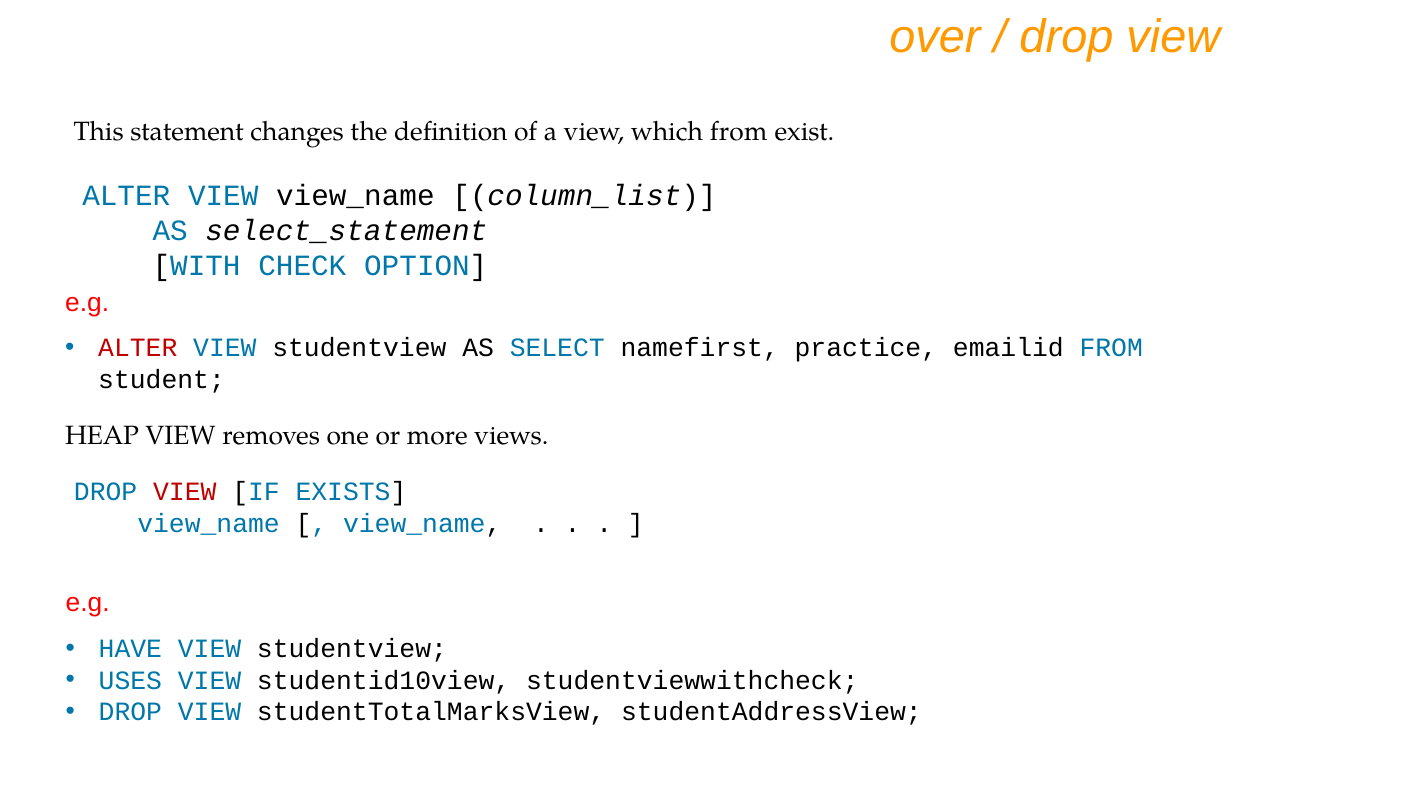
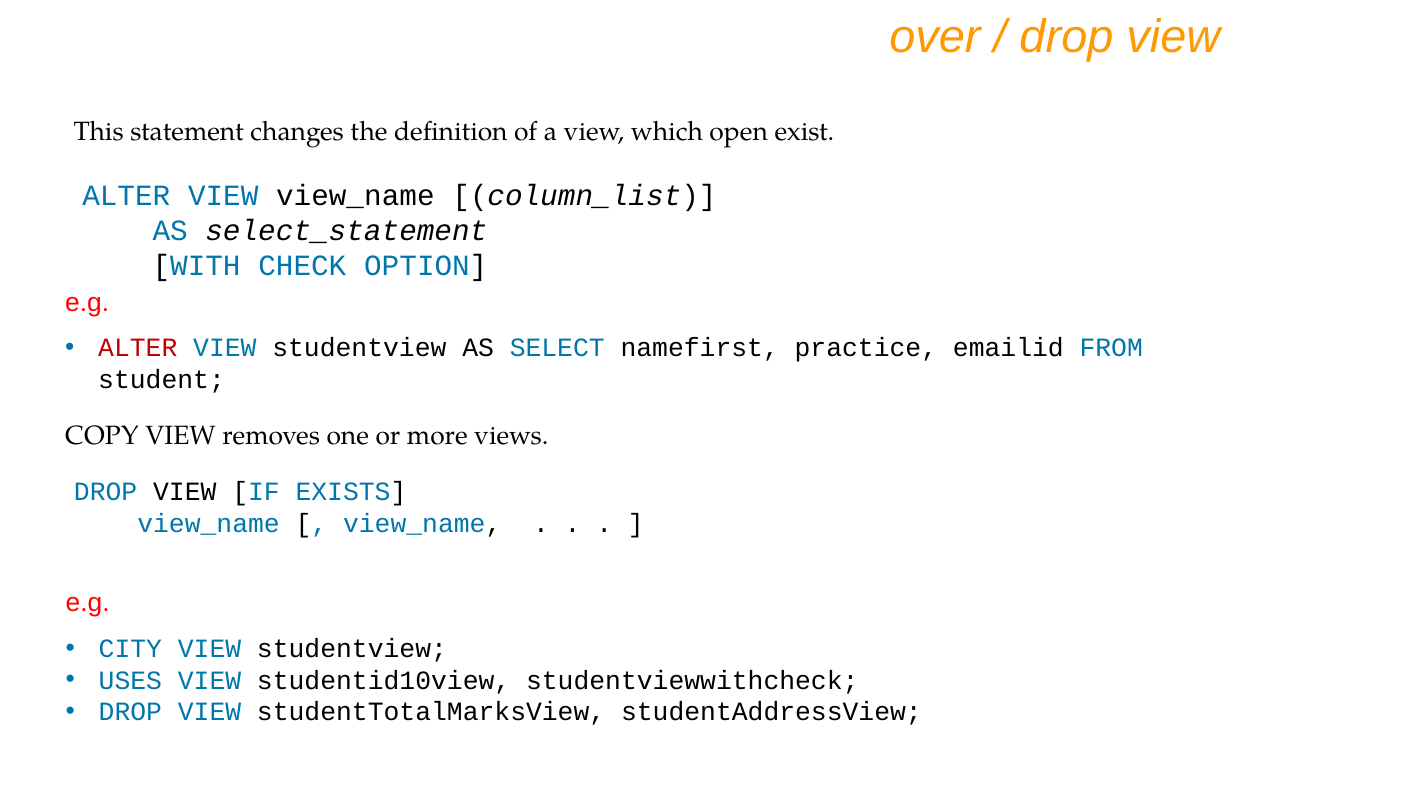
which from: from -> open
HEAP: HEAP -> COPY
VIEW at (185, 492) colour: red -> black
HAVE: HAVE -> CITY
